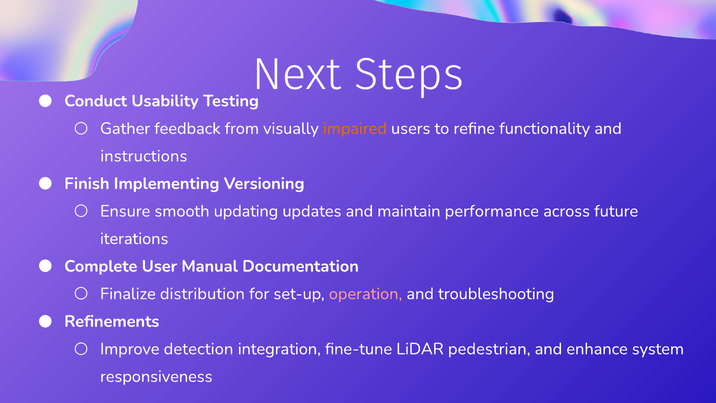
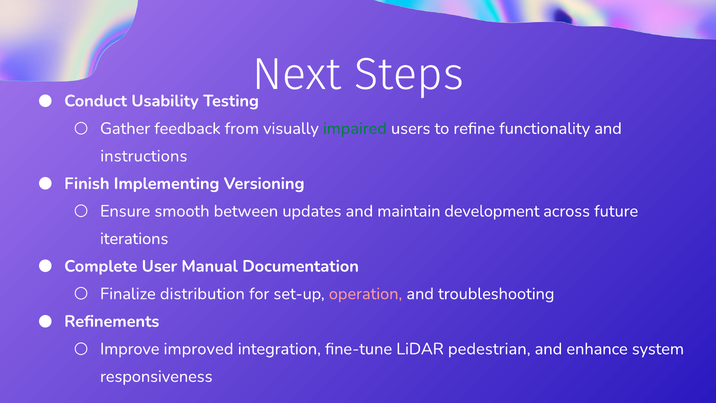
impaired colour: orange -> green
updating: updating -> between
performance: performance -> development
detection: detection -> improved
